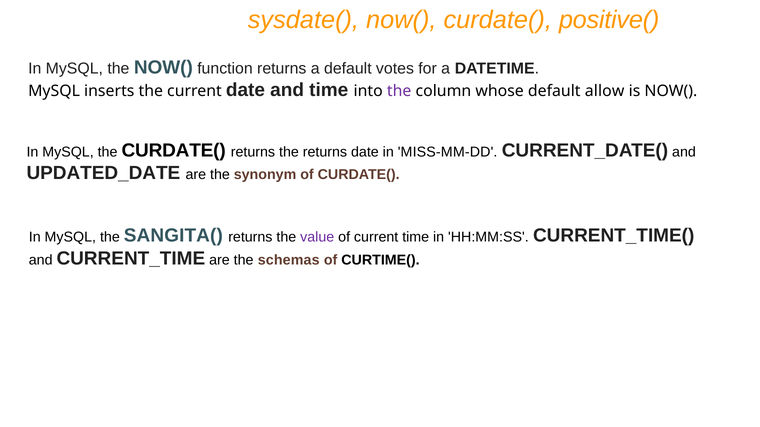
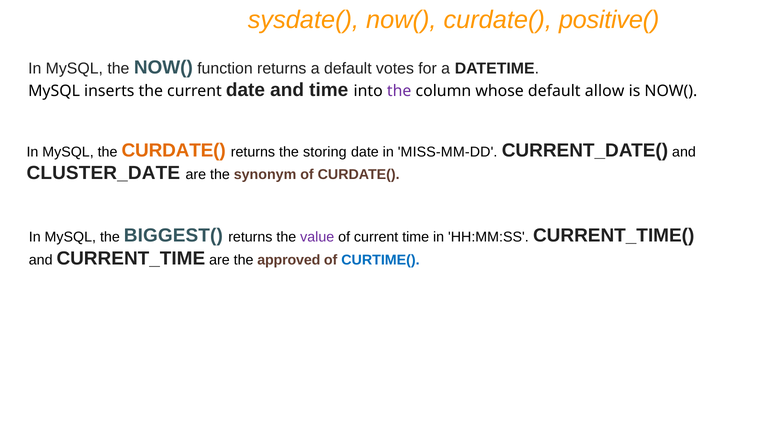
CURDATE( at (174, 151) colour: black -> orange
the returns: returns -> storing
UPDATED_DATE: UPDATED_DATE -> CLUSTER_DATE
SANGITA(: SANGITA( -> BIGGEST(
schemas: schemas -> approved
CURTIME( colour: black -> blue
